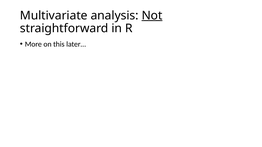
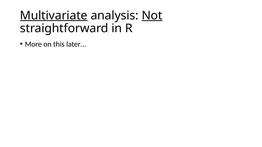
Multivariate underline: none -> present
